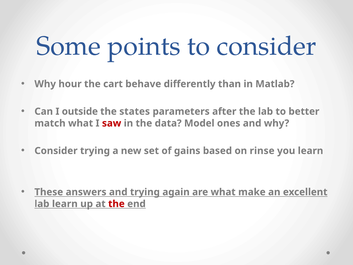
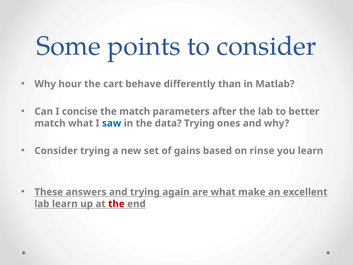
outside: outside -> concise
the states: states -> match
saw colour: red -> blue
data Model: Model -> Trying
